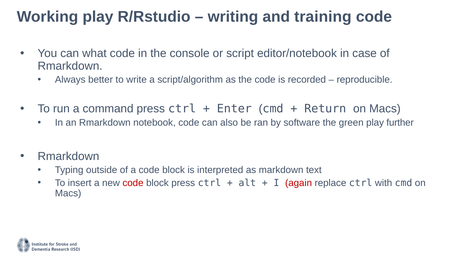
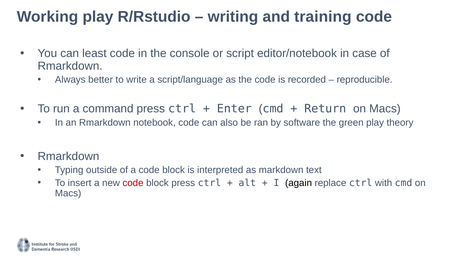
what: what -> least
script/algorithm: script/algorithm -> script/language
further: further -> theory
again colour: red -> black
